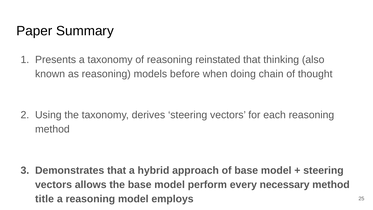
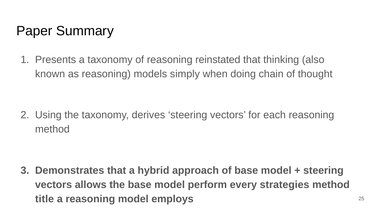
before: before -> simply
necessary: necessary -> strategies
